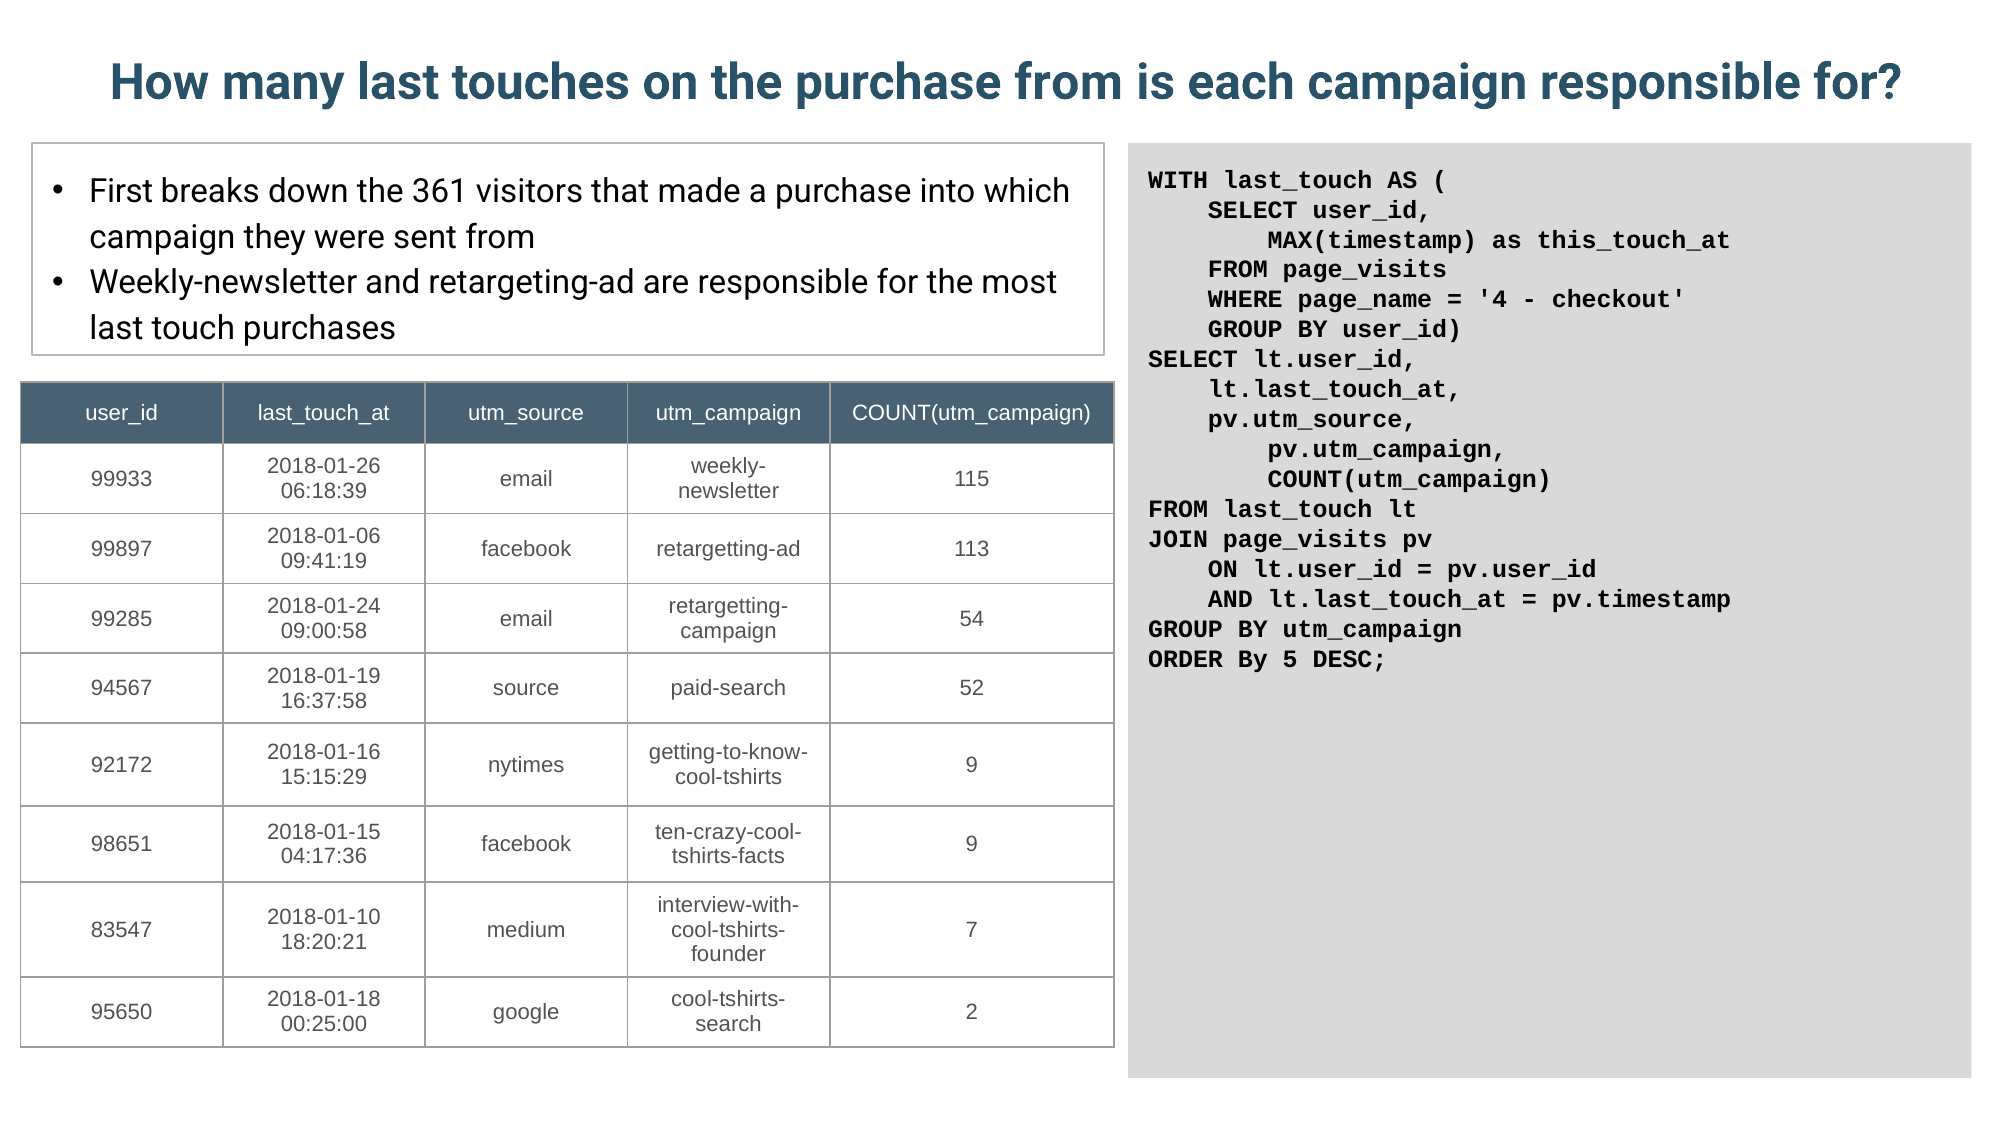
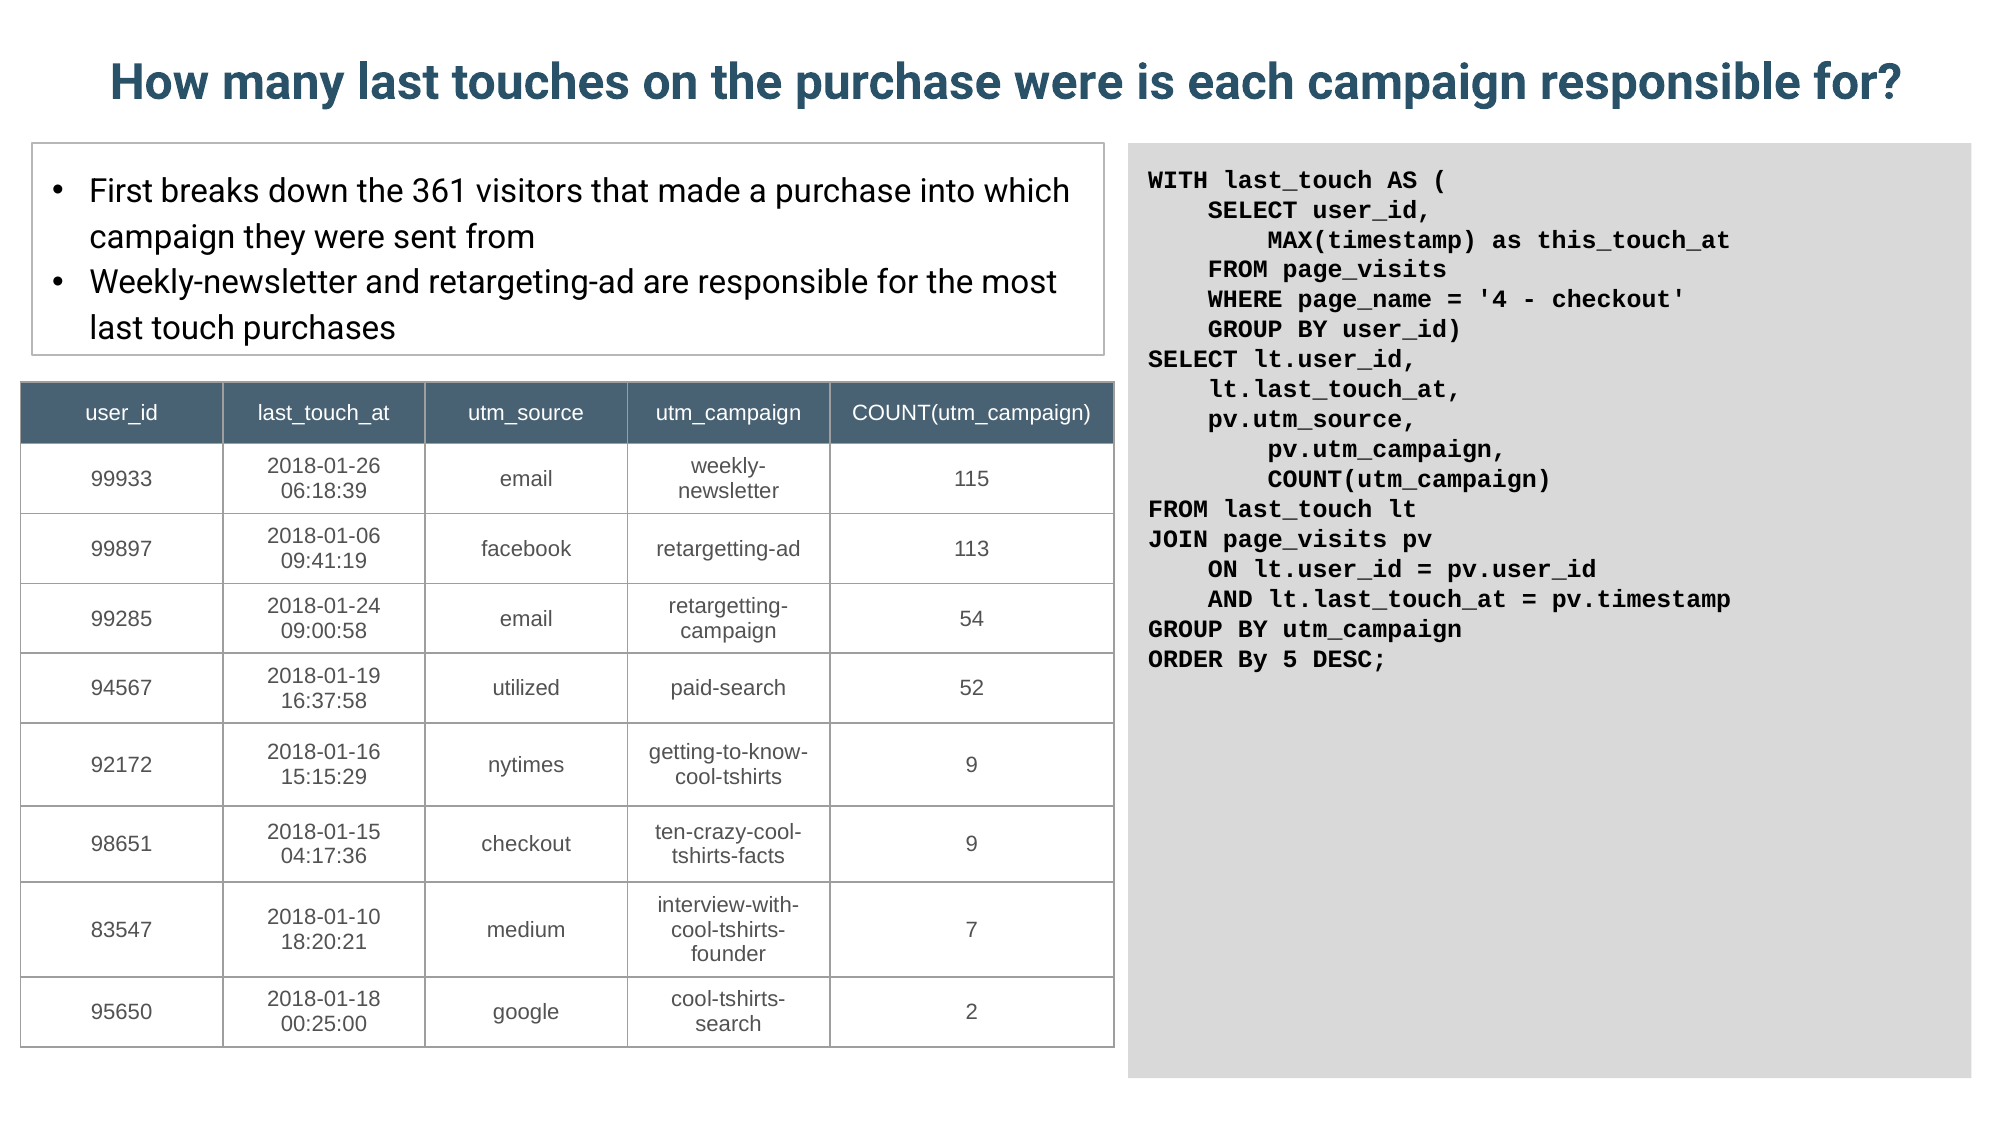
purchase from: from -> were
source: source -> utilized
facebook at (526, 844): facebook -> checkout
